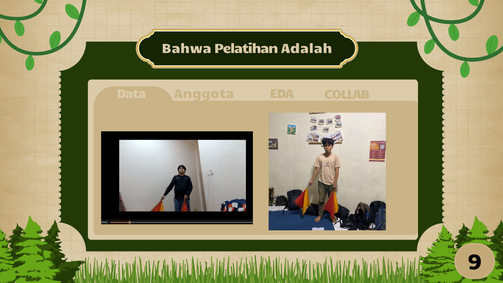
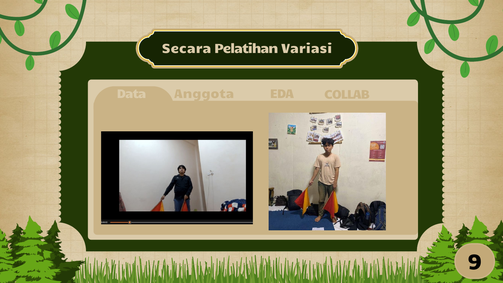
Bahwa: Bahwa -> Secara
Adalah: Adalah -> Variasi
